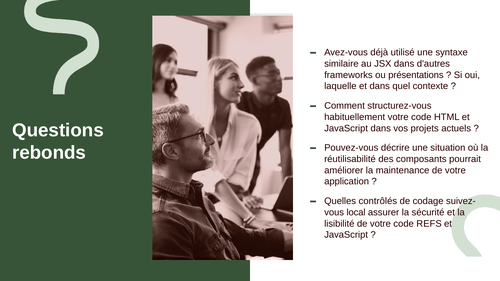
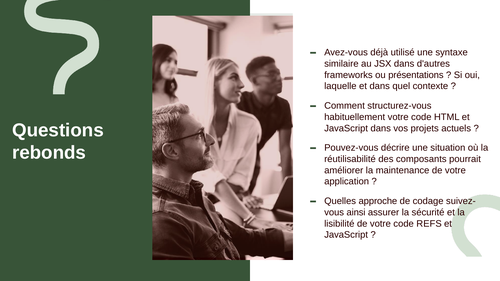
contrôlés: contrôlés -> approche
local: local -> ainsi
